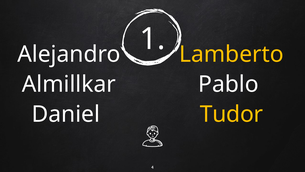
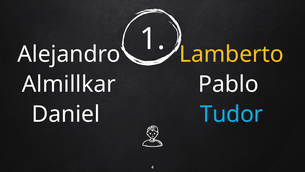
Tudor colour: yellow -> light blue
